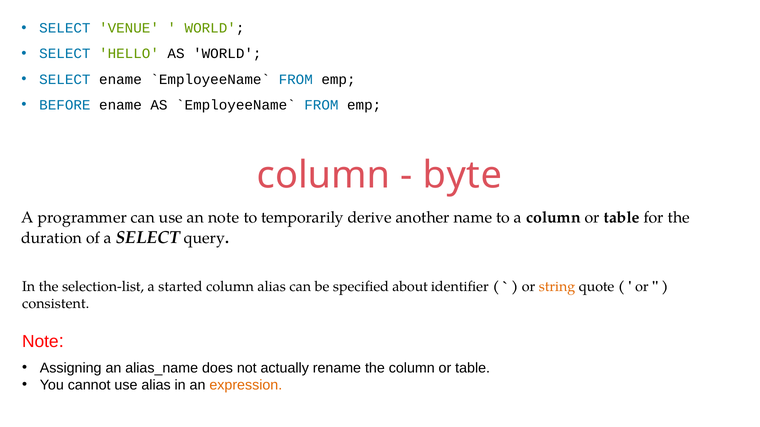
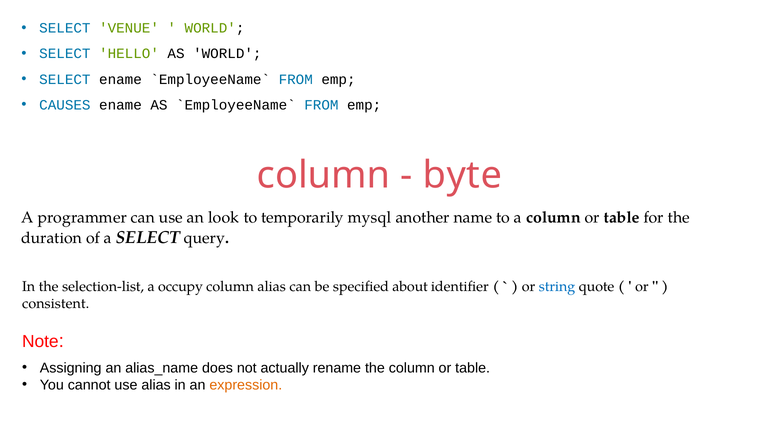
BEFORE: BEFORE -> CAUSES
an note: note -> look
derive: derive -> mysql
started: started -> occupy
string colour: orange -> blue
